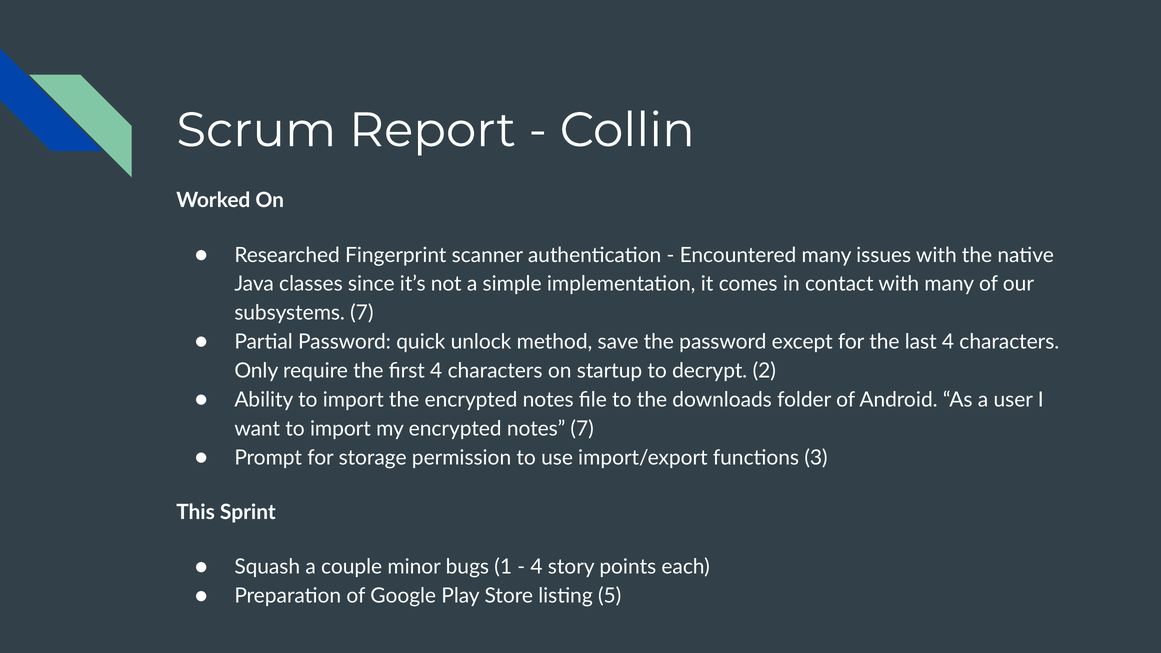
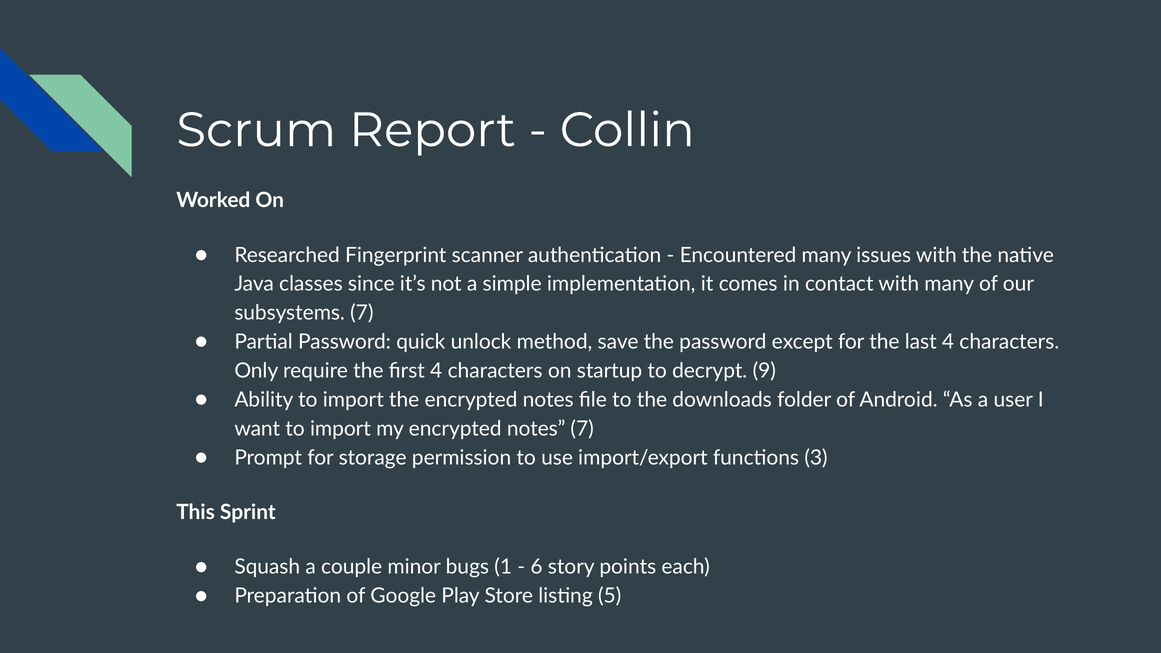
2: 2 -> 9
4 at (537, 567): 4 -> 6
